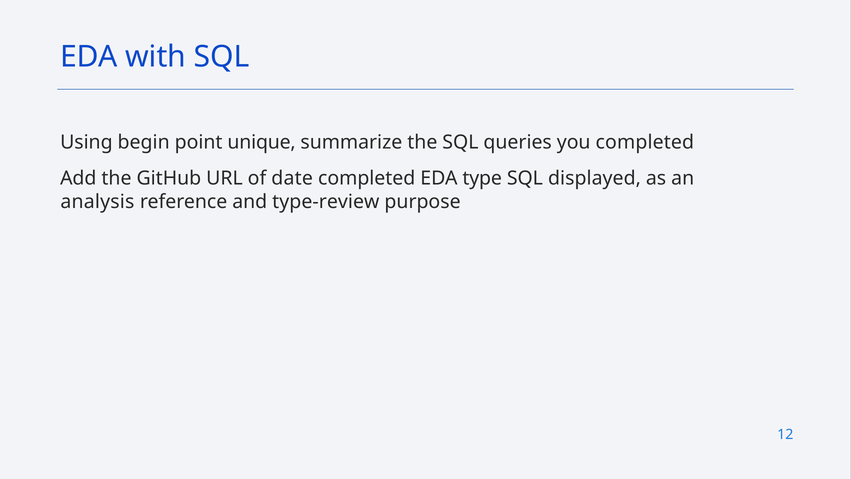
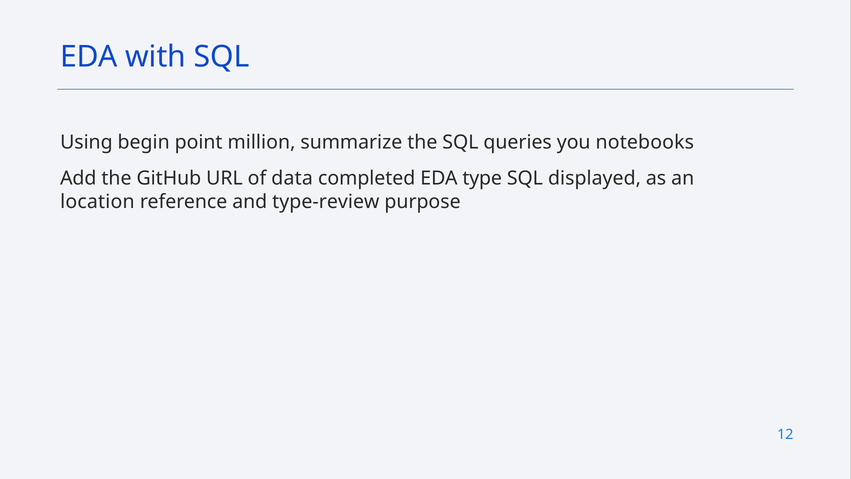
unique: unique -> million
you completed: completed -> notebooks
date: date -> data
analysis: analysis -> location
